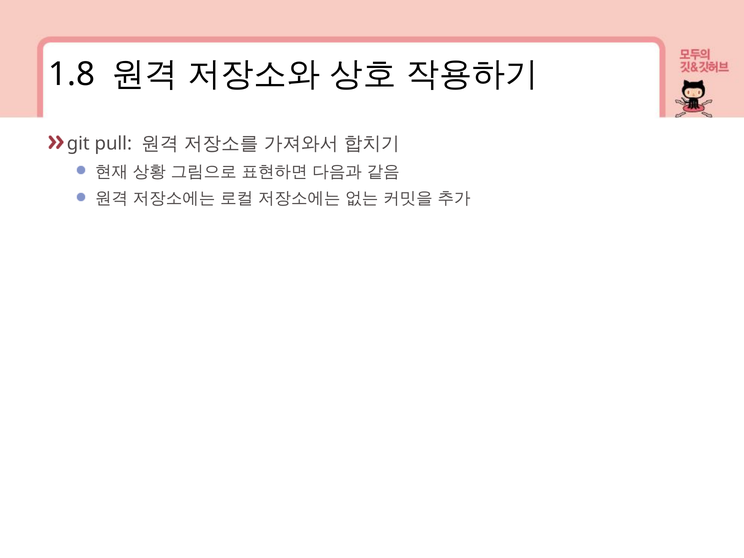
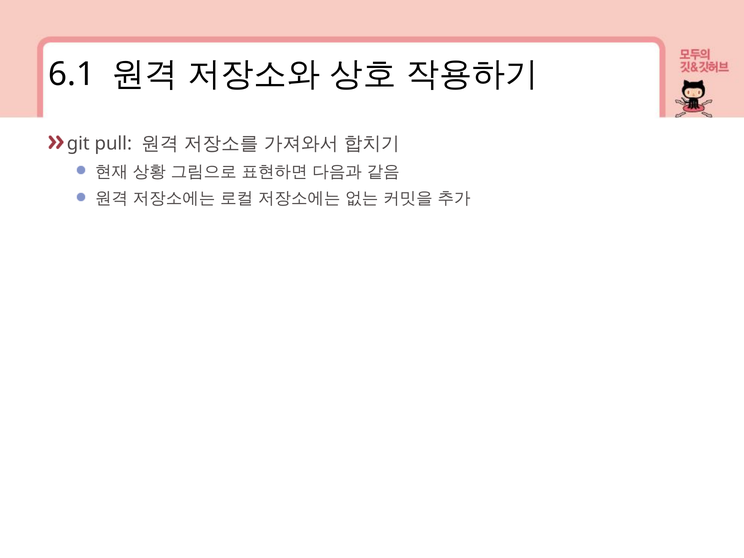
1.8: 1.8 -> 6.1
